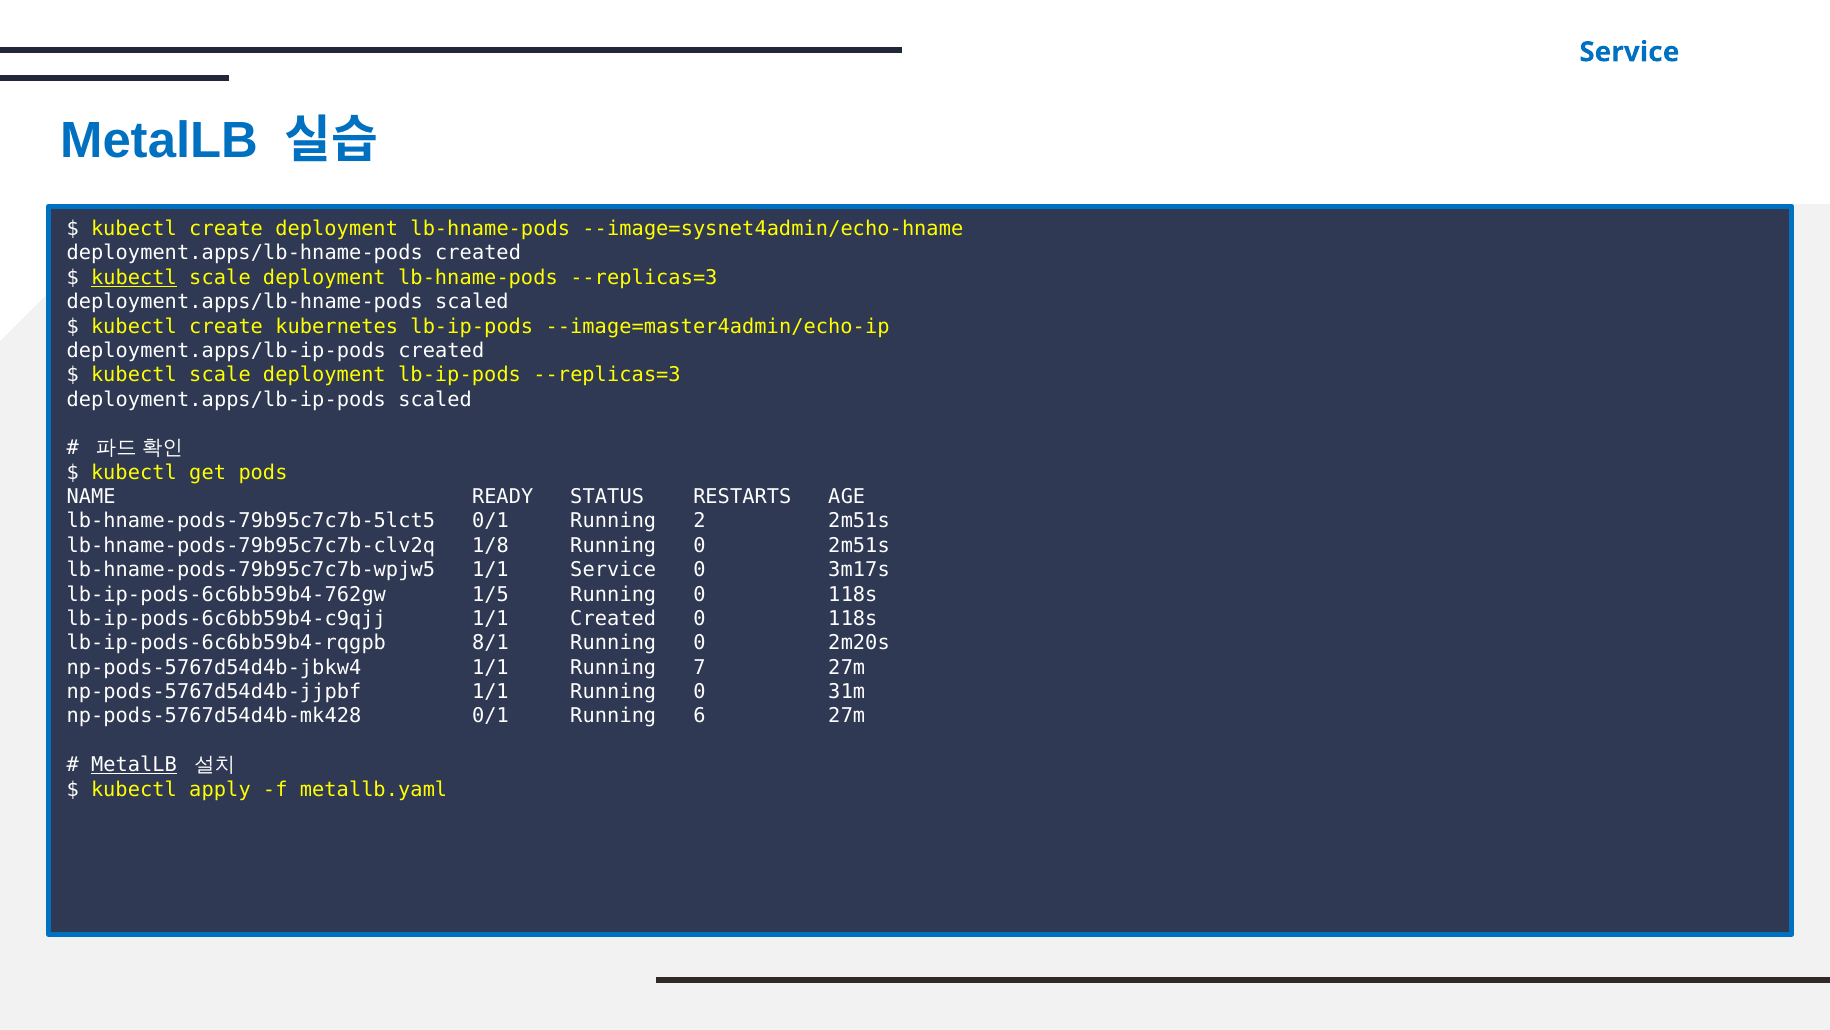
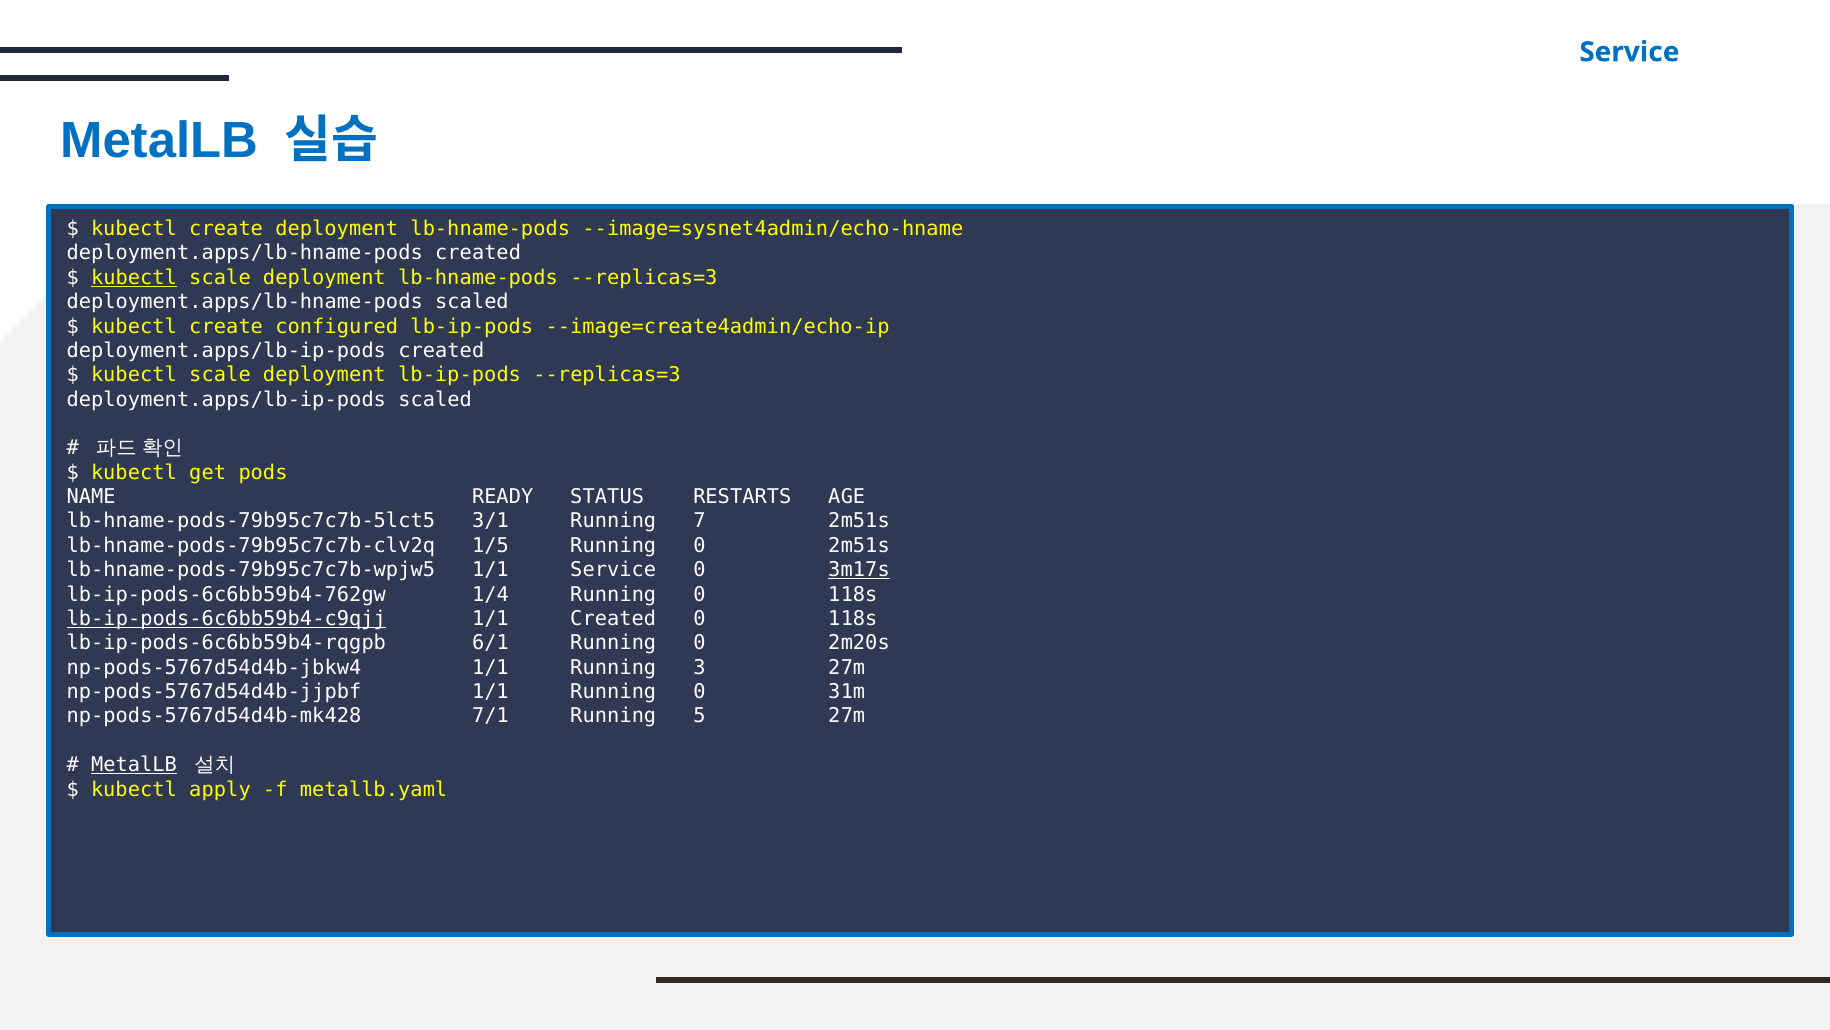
kubernetes: kubernetes -> configured
--image=master4admin/echo-ip: --image=master4admin/echo-ip -> --image=create4admin/echo-ip
lb-hname-pods-79b95c7c7b-5lct5 0/1: 0/1 -> 3/1
2: 2 -> 7
1/8: 1/8 -> 1/5
3m17s underline: none -> present
1/5: 1/5 -> 1/4
lb-ip-pods-6c6bb59b4-c9qjj underline: none -> present
8/1: 8/1 -> 6/1
7: 7 -> 3
np-pods-5767d54d4b-mk428 0/1: 0/1 -> 7/1
6: 6 -> 5
